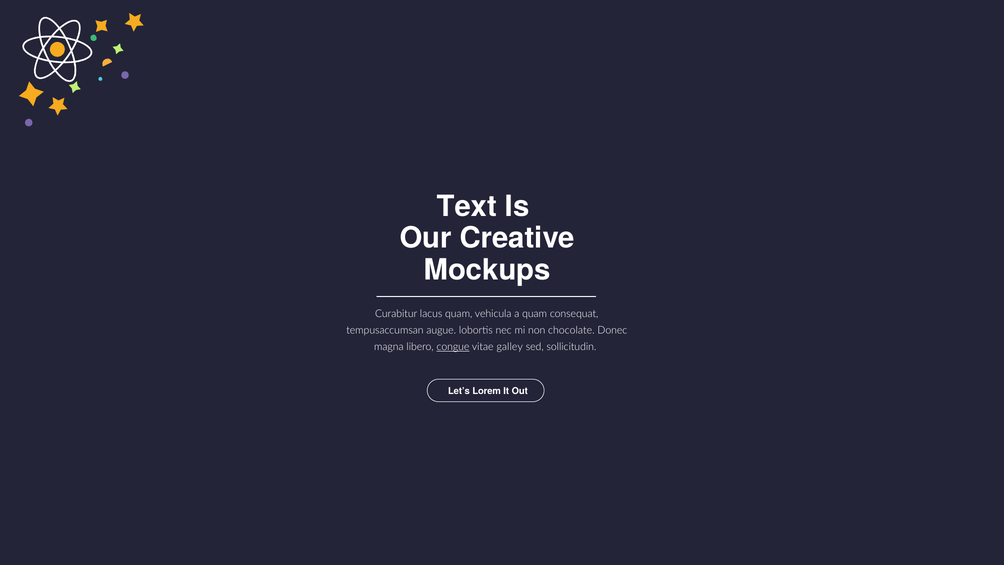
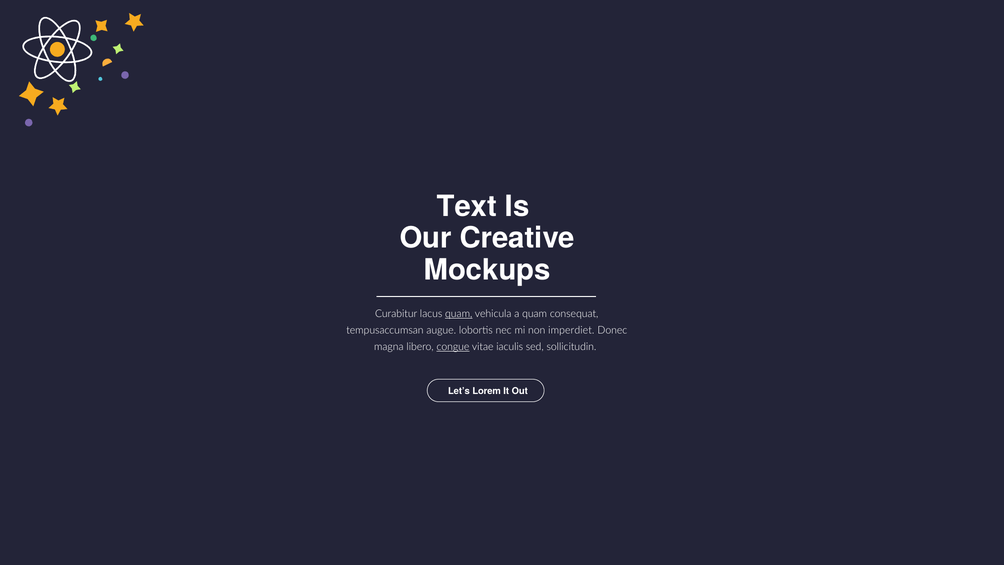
quam at (459, 314) underline: none -> present
chocolate: chocolate -> imperdiet
galley: galley -> iaculis
